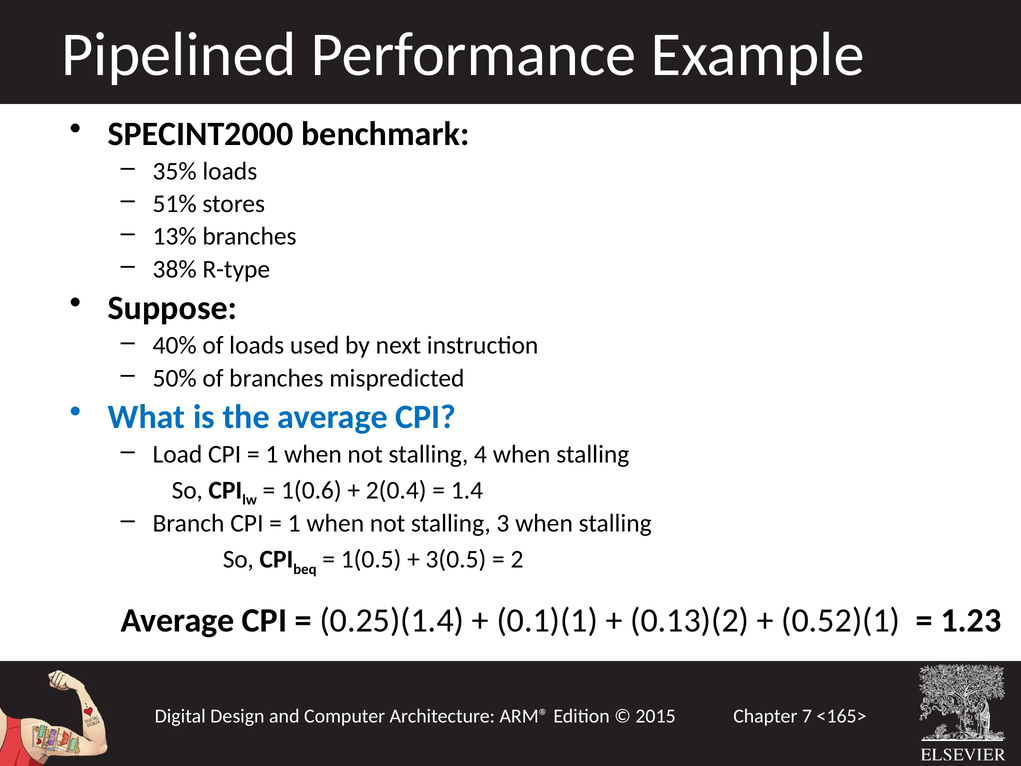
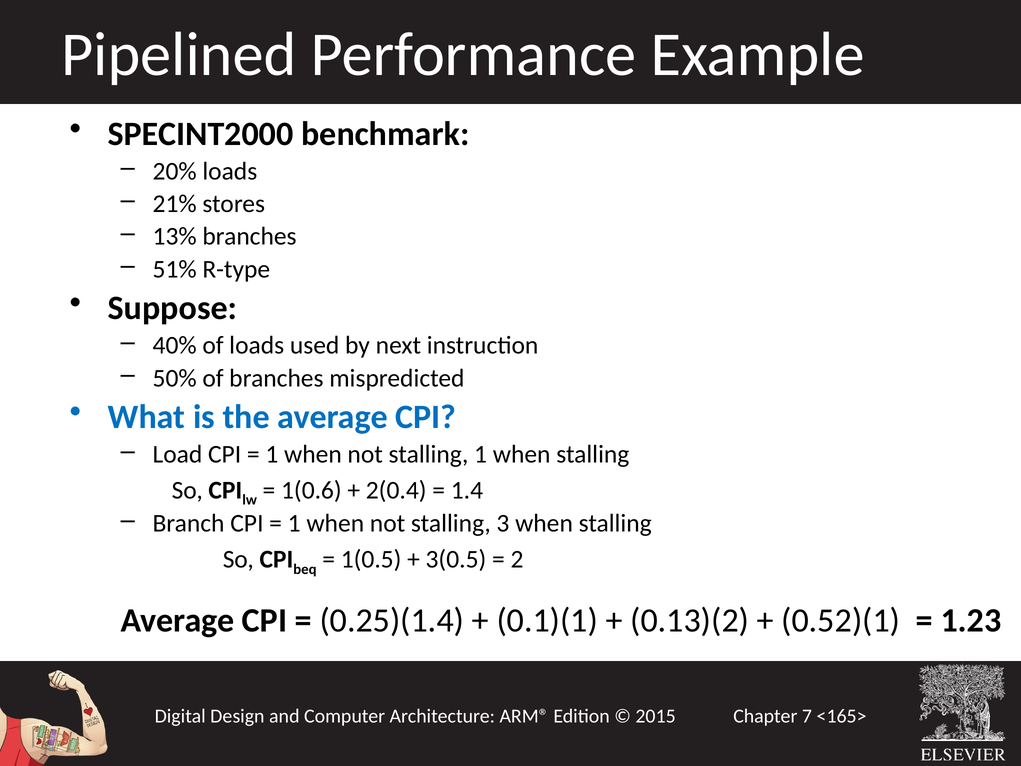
35%: 35% -> 20%
51%: 51% -> 21%
38%: 38% -> 51%
stalling 4: 4 -> 1
